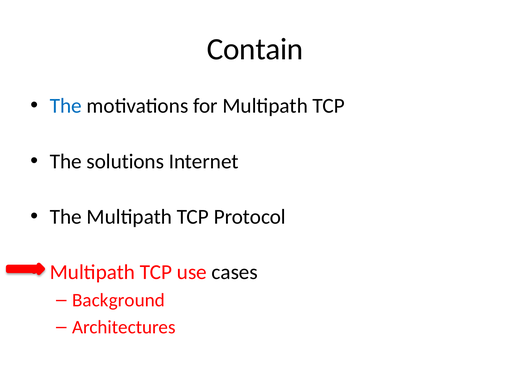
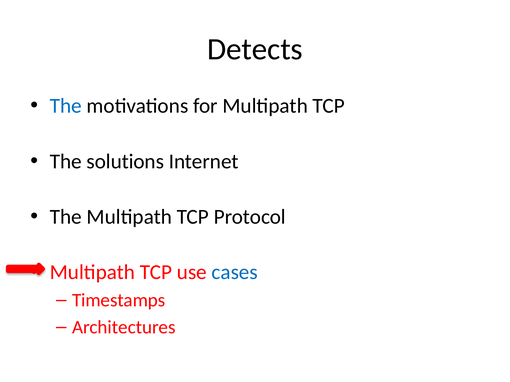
Contain: Contain -> Detects
cases colour: black -> blue
Background: Background -> Timestamps
